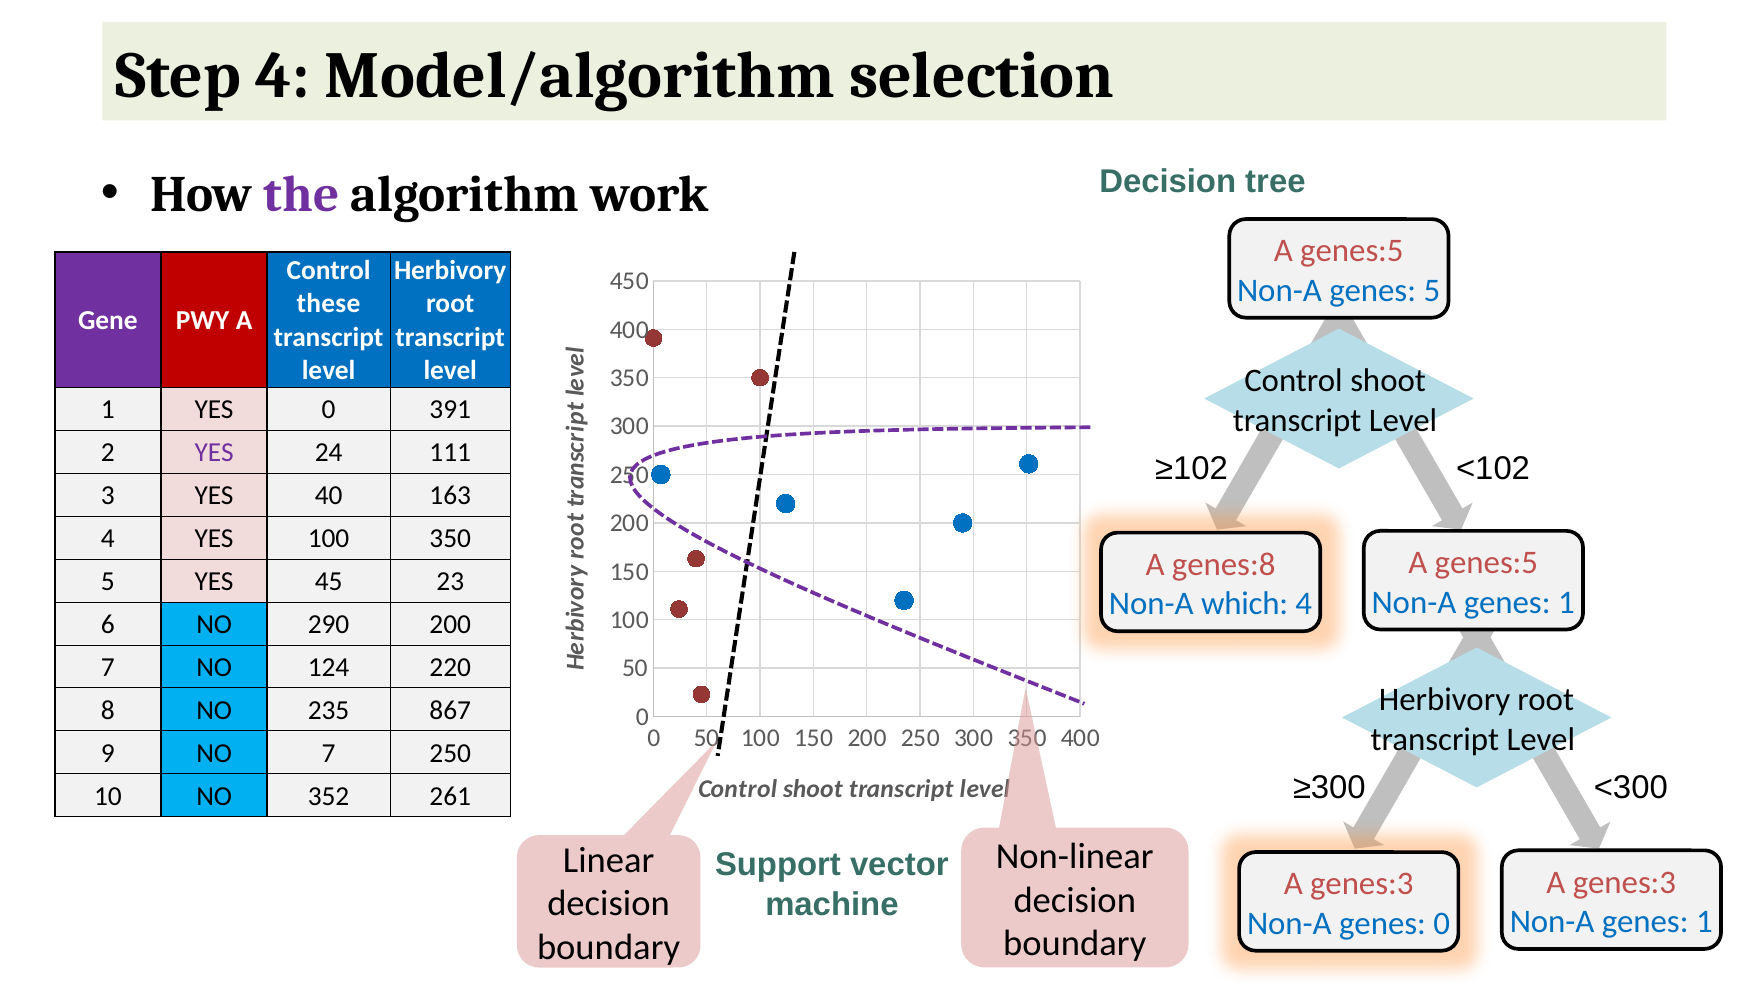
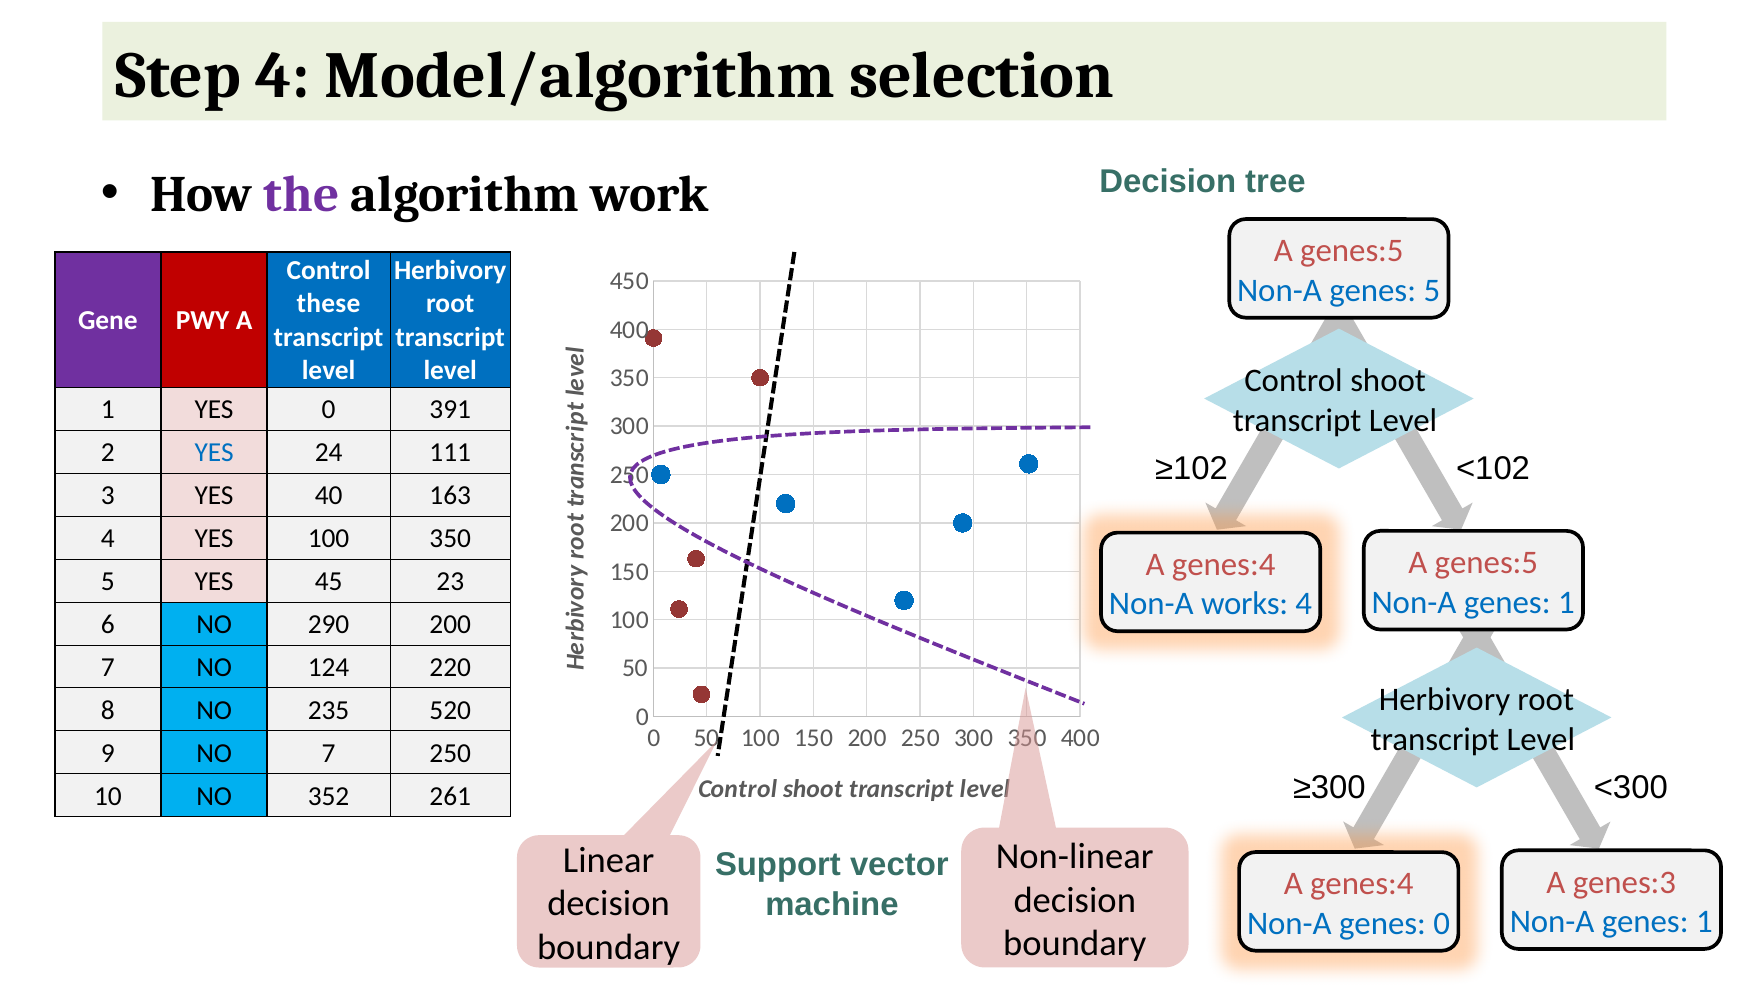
YES at (214, 453) colour: purple -> blue
genes:8 at (1224, 565): genes:8 -> genes:4
which: which -> works
867: 867 -> 520
genes:3 at (1362, 885): genes:3 -> genes:4
